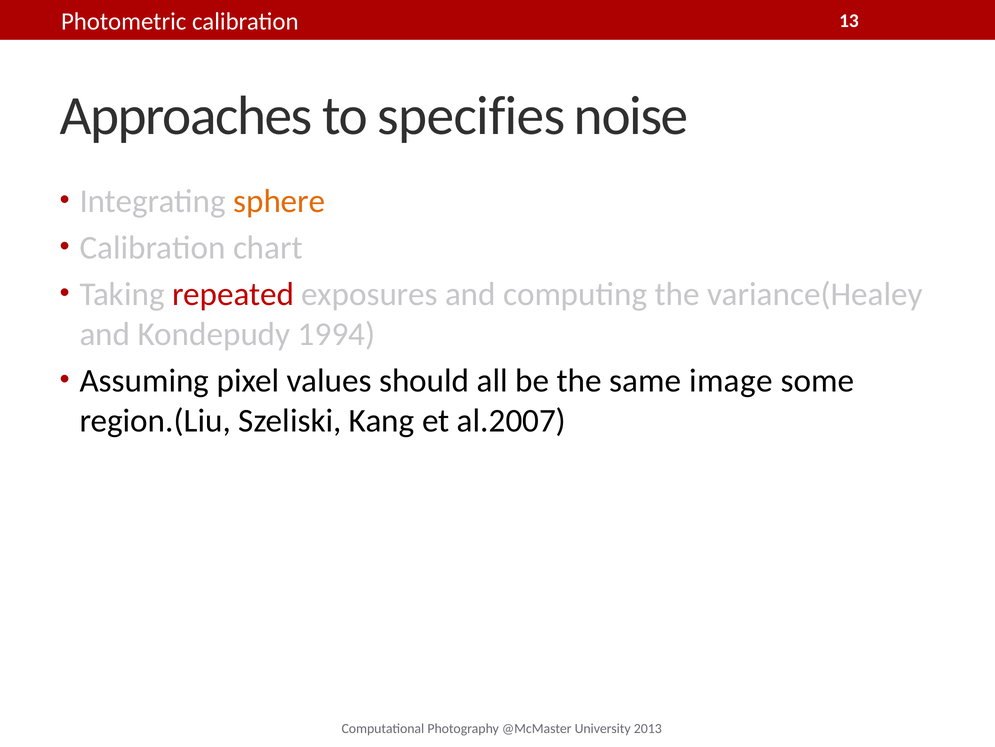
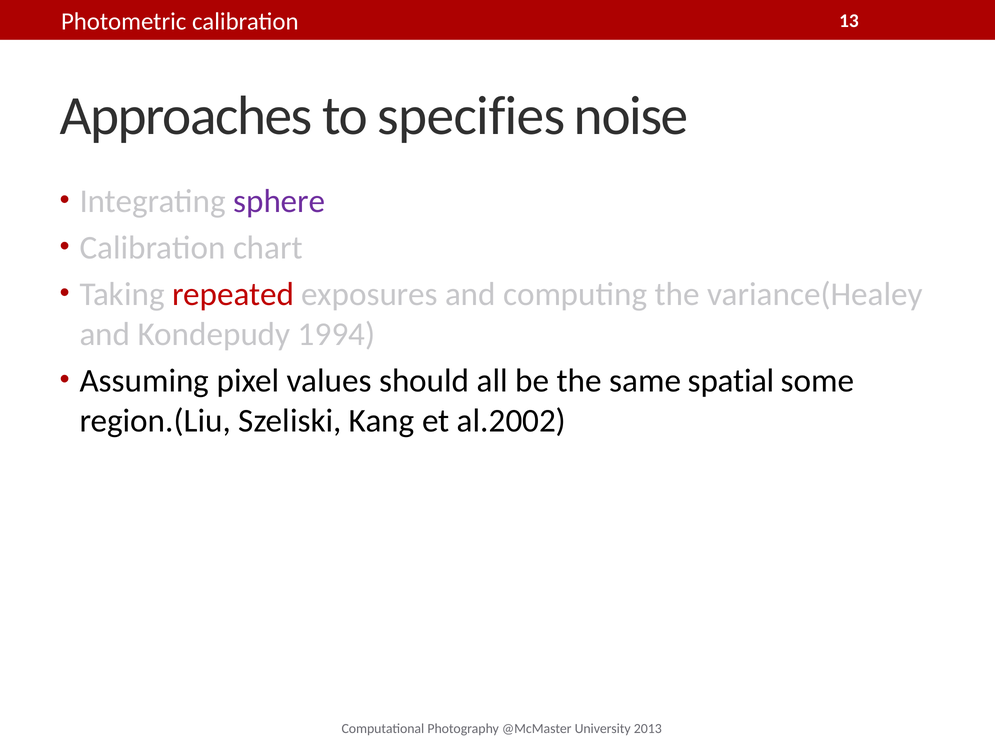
sphere colour: orange -> purple
image: image -> spatial
al.2007: al.2007 -> al.2002
